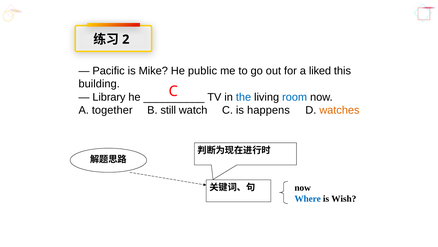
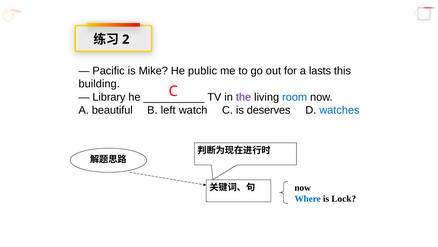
liked: liked -> lasts
the colour: blue -> purple
together: together -> beautiful
still: still -> left
happens: happens -> deserves
watches colour: orange -> blue
Wish: Wish -> Lock
